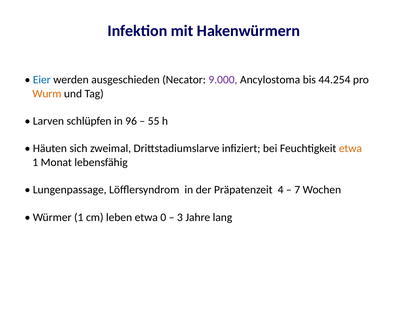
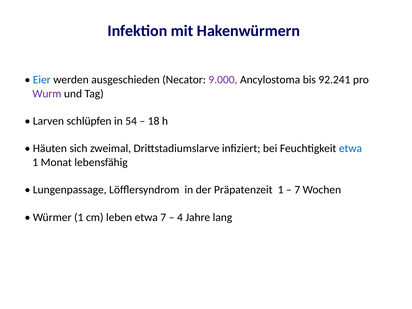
44.254: 44.254 -> 92.241
Wurm colour: orange -> purple
96: 96 -> 54
55: 55 -> 18
etwa at (350, 149) colour: orange -> blue
Präpatenzeit 4: 4 -> 1
etwa 0: 0 -> 7
3: 3 -> 4
